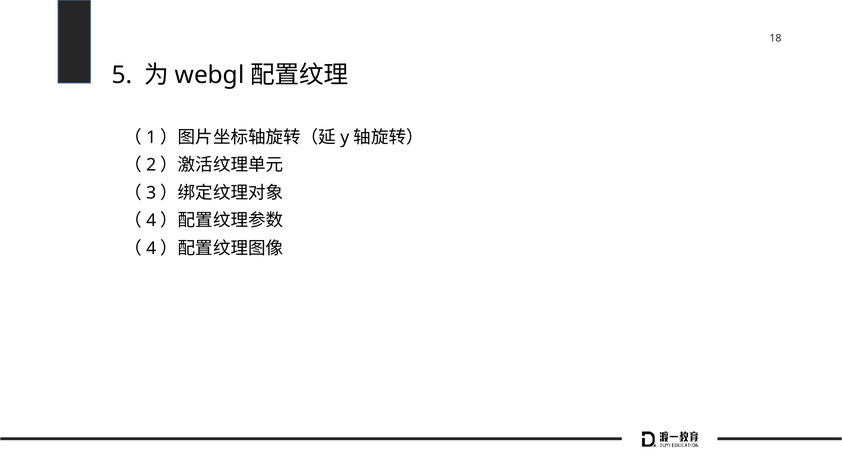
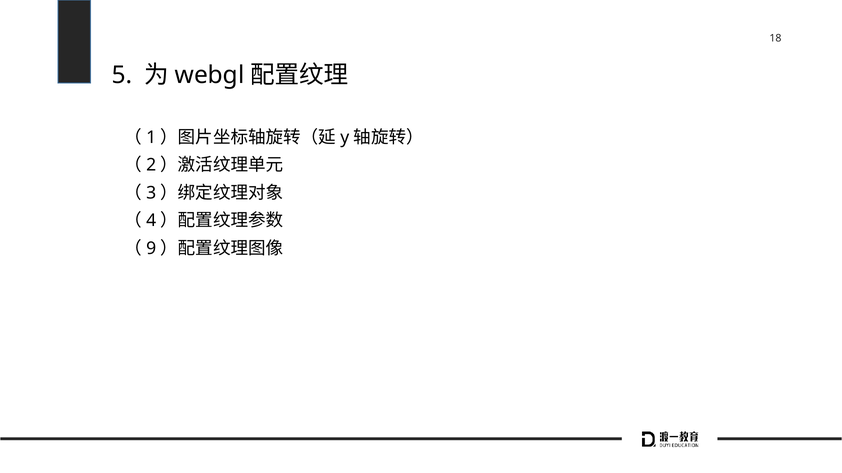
4 at (151, 249): 4 -> 9
